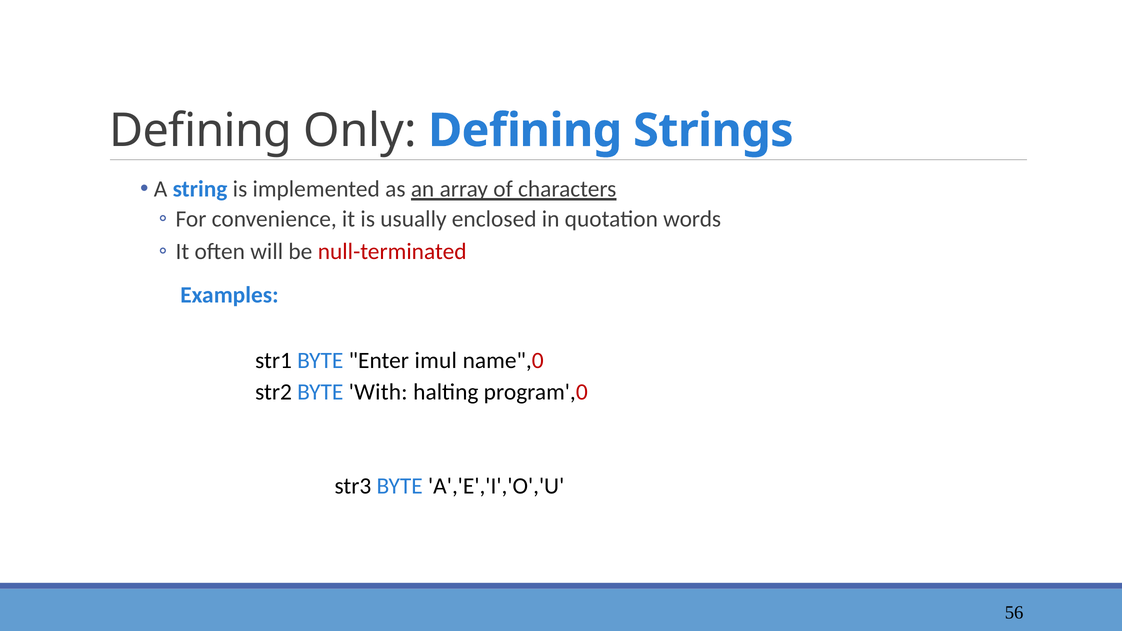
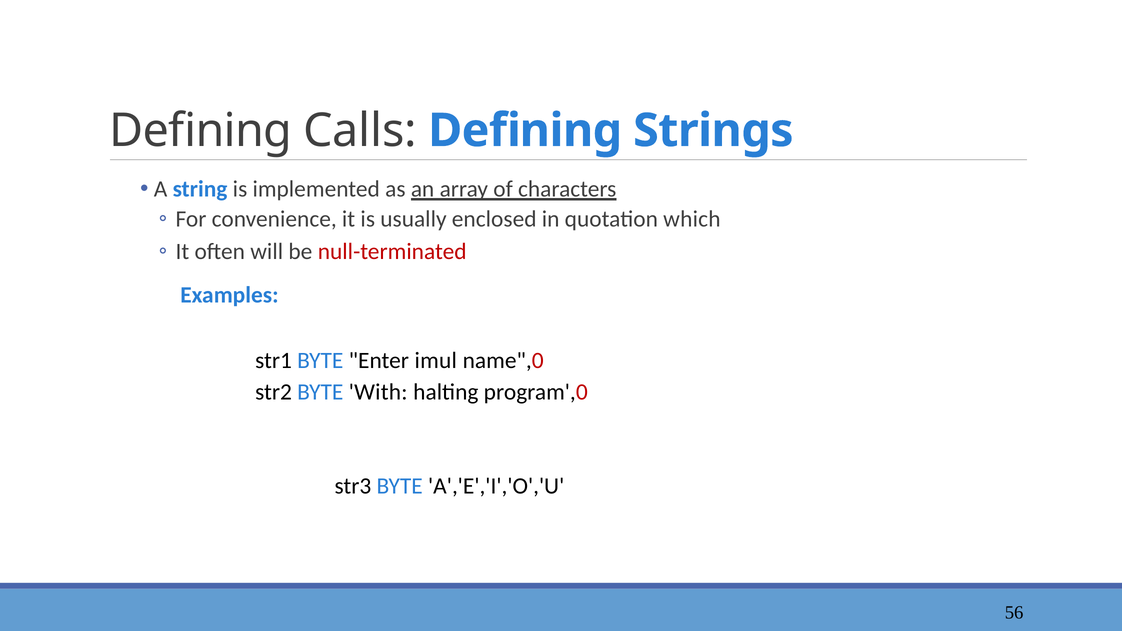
Only: Only -> Calls
words: words -> which
